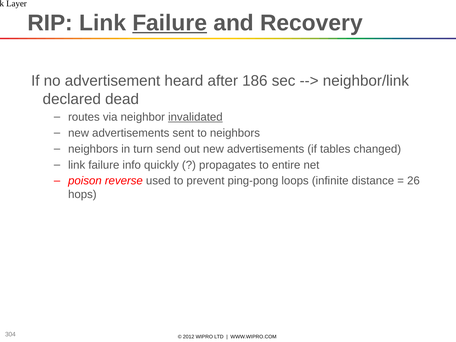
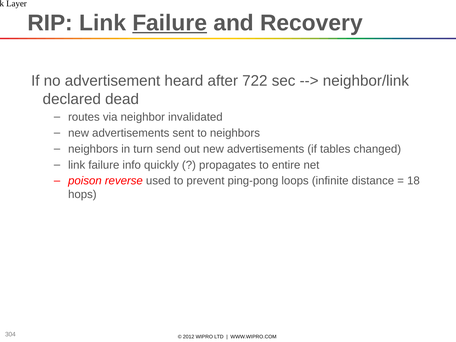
186: 186 -> 722
invalidated underline: present -> none
26: 26 -> 18
